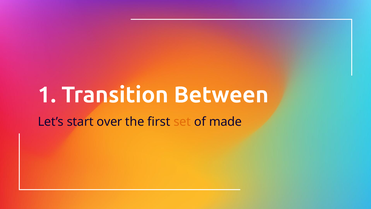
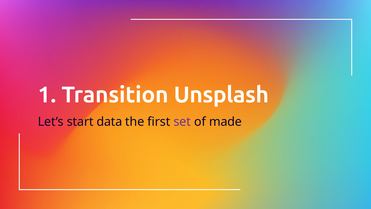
Between: Between -> Unsplash
over: over -> data
set colour: orange -> purple
